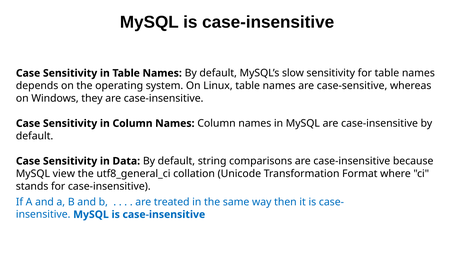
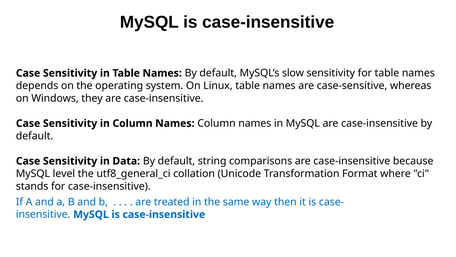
view: view -> level
